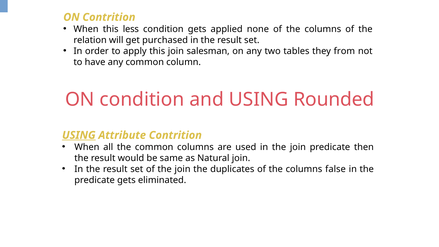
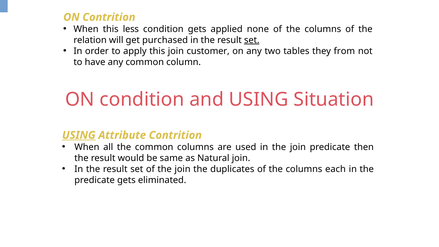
set at (252, 40) underline: none -> present
salesman: salesman -> customer
Rounded: Rounded -> Situation
false: false -> each
